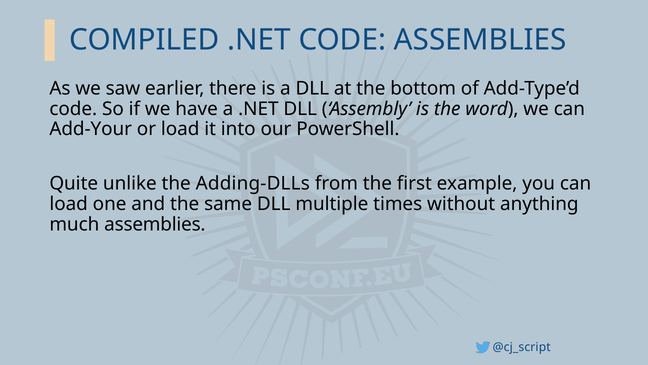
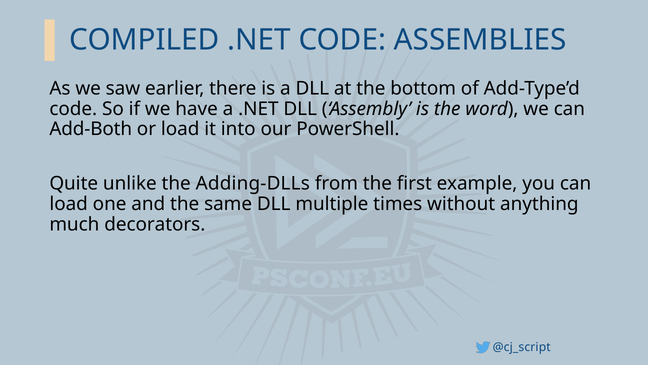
Add-Your: Add-Your -> Add-Both
much assemblies: assemblies -> decorators
